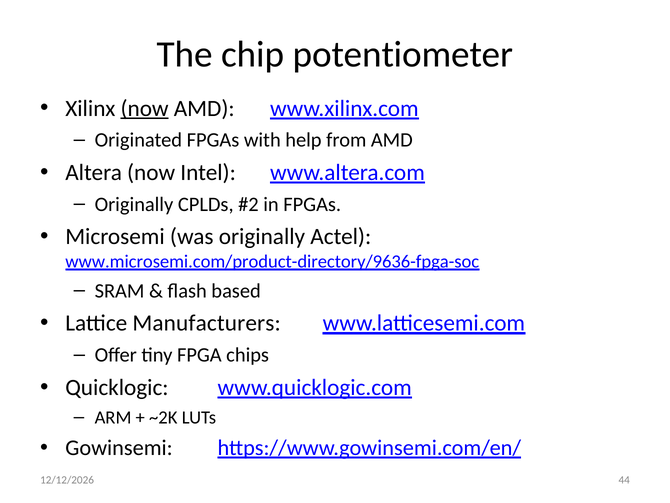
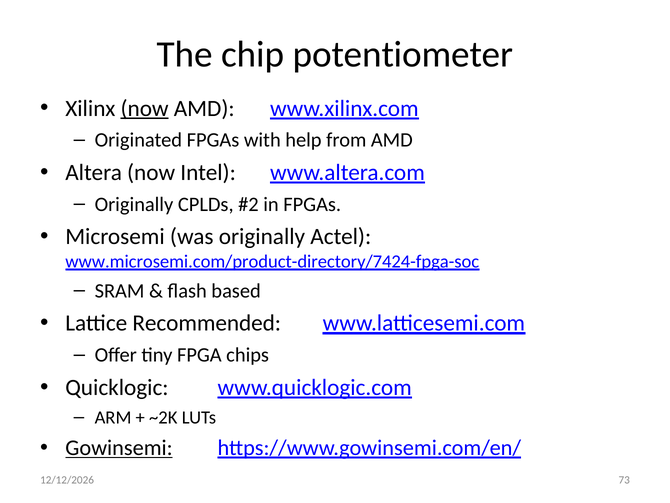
www.microsemi.com/product-directory/9636-fpga-soc: www.microsemi.com/product-directory/9636-fpga-soc -> www.microsemi.com/product-directory/7424-fpga-soc
Manufacturers: Manufacturers -> Recommended
Gowinsemi underline: none -> present
44: 44 -> 73
